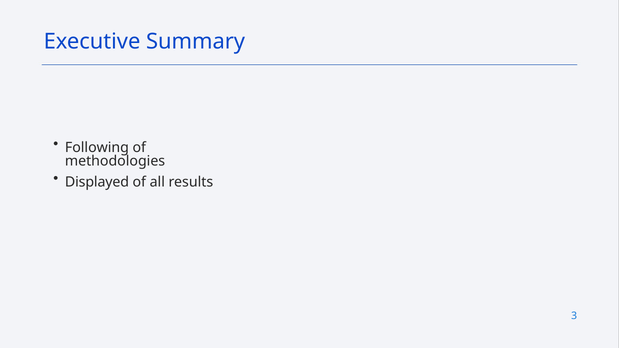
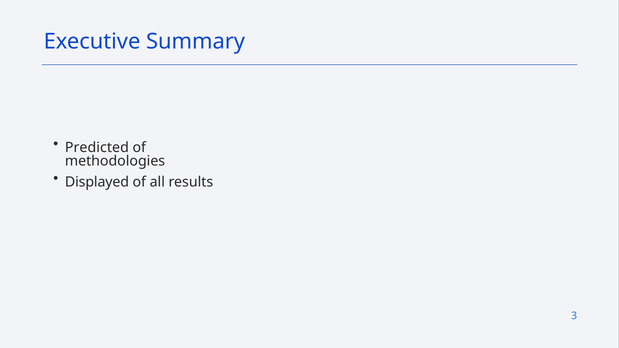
Following: Following -> Predicted
